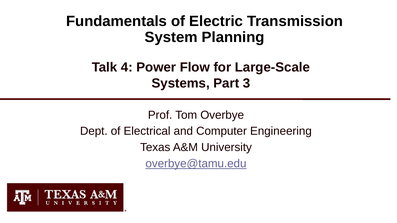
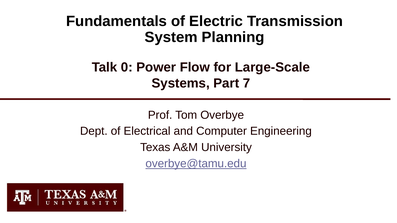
4: 4 -> 0
3: 3 -> 7
